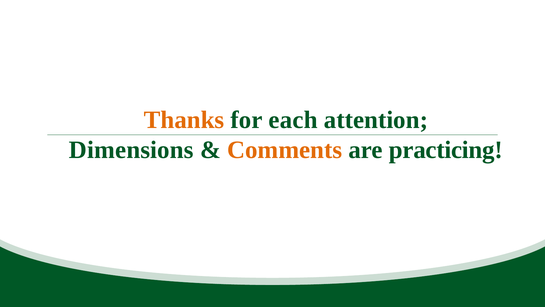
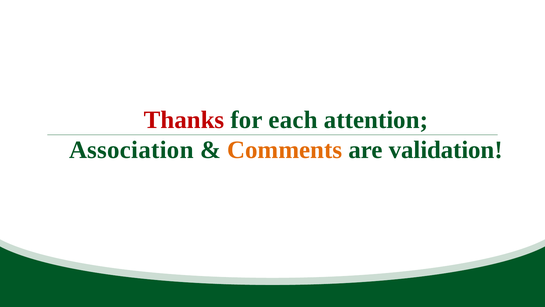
Thanks colour: orange -> red
Dimensions: Dimensions -> Association
practicing: practicing -> validation
